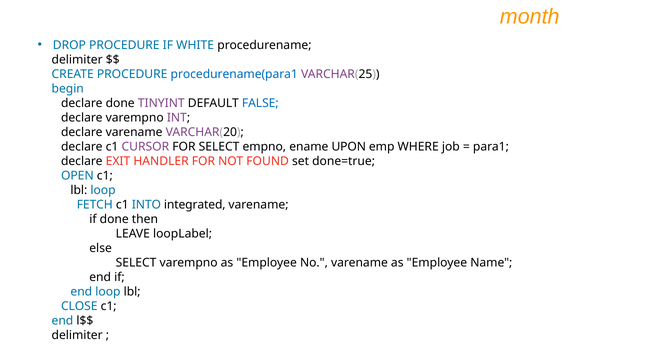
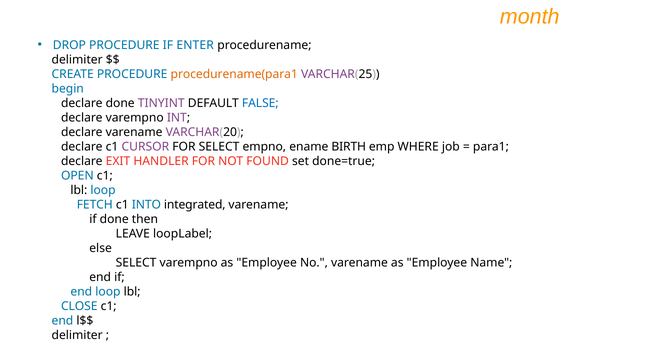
WHITE: WHITE -> ENTER
procedurename(para1 colour: blue -> orange
UPON: UPON -> BIRTH
